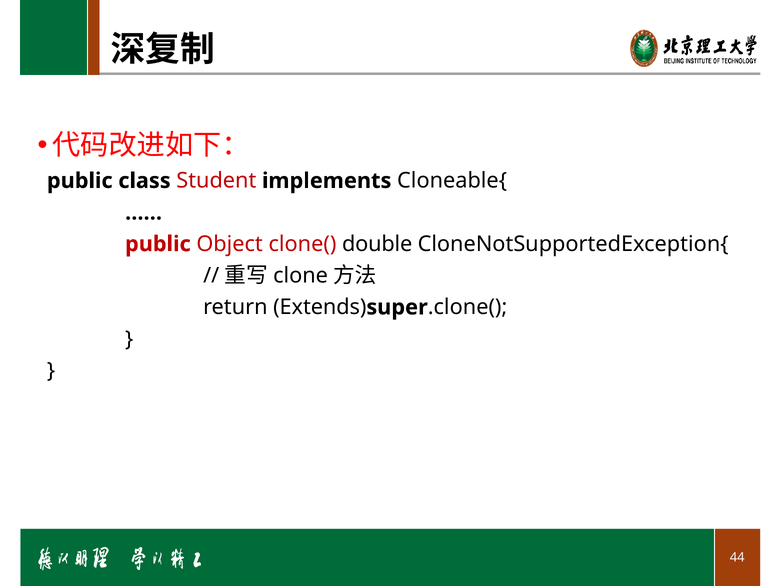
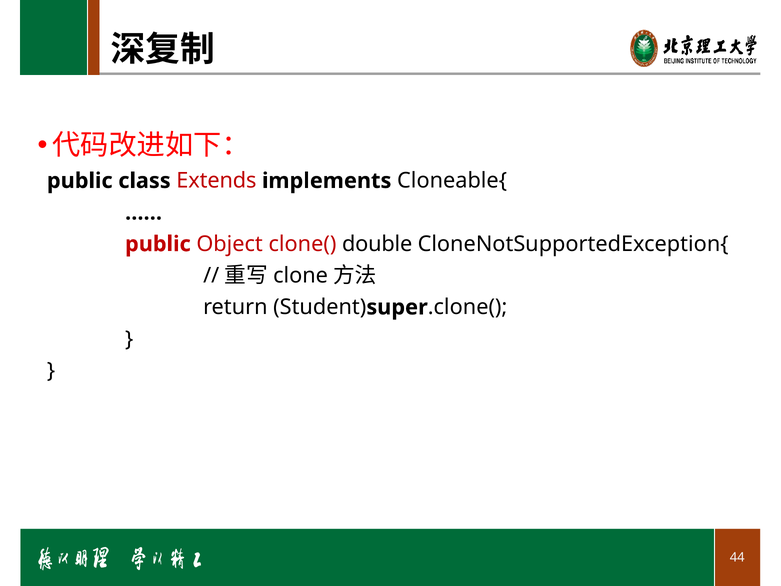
Student: Student -> Extends
Extends: Extends -> Student
